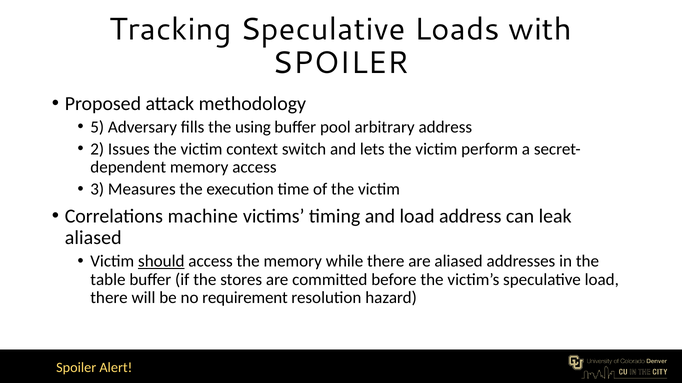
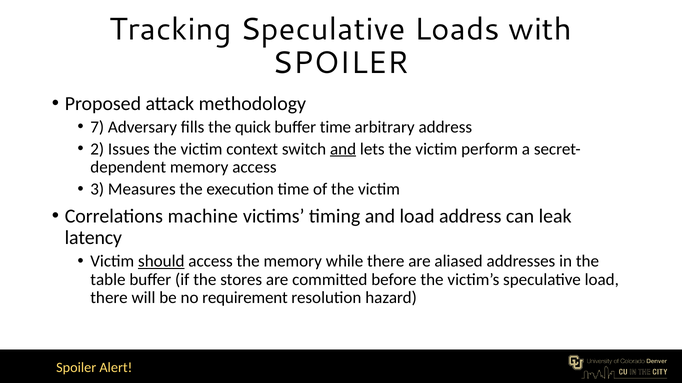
5: 5 -> 7
using: using -> quick
buffer pool: pool -> time
and at (343, 149) underline: none -> present
aliased at (93, 238): aliased -> latency
